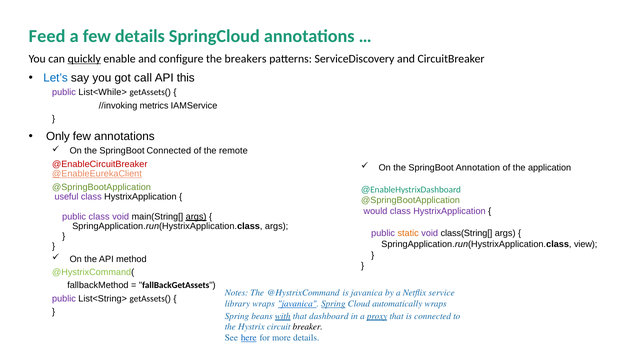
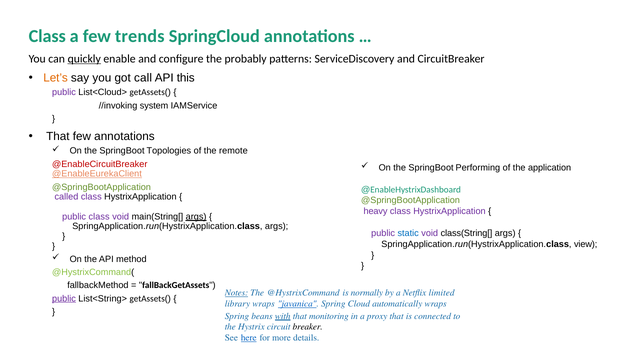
Feed at (47, 36): Feed -> Class
few details: details -> trends
breakers: breakers -> probably
Let’s colour: blue -> orange
List<While>: List<While> -> List<Cloud>
metrics: metrics -> system
Only at (58, 136): Only -> That
SpringBoot Connected: Connected -> Topologies
Annotation: Annotation -> Performing
useful: useful -> called
would: would -> heavy
static colour: orange -> blue
Notes underline: none -> present
is javanica: javanica -> normally
service: service -> limited
public at (64, 299) underline: none -> present
Spring at (333, 304) underline: present -> none
dashboard: dashboard -> monitoring
proxy underline: present -> none
